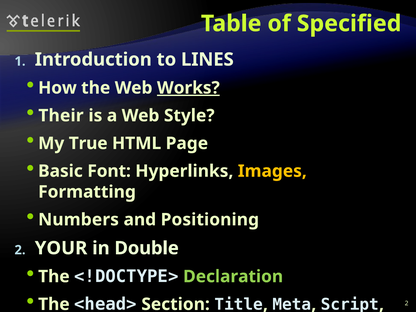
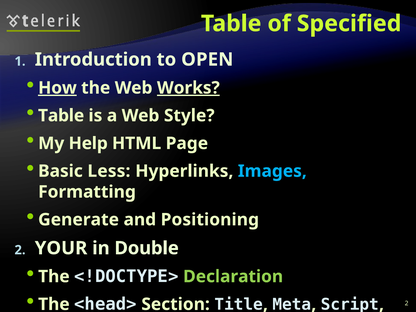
LINES: LINES -> OPEN
How underline: none -> present
Their at (61, 116): Their -> Table
True: True -> Help
Font: Font -> Less
Images colour: yellow -> light blue
Numbers: Numbers -> Generate
